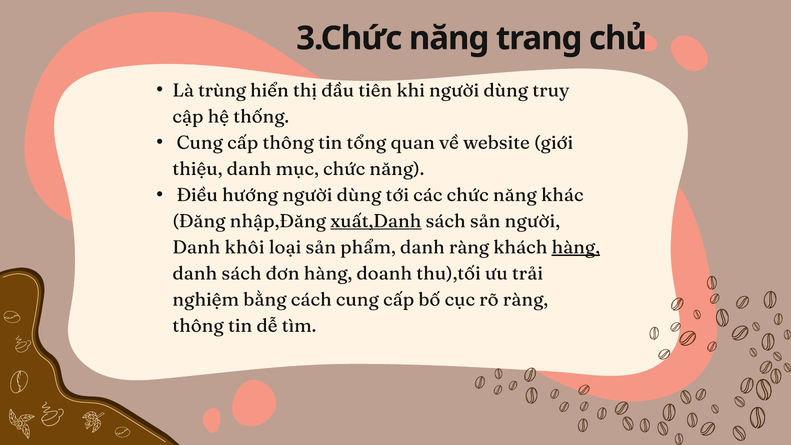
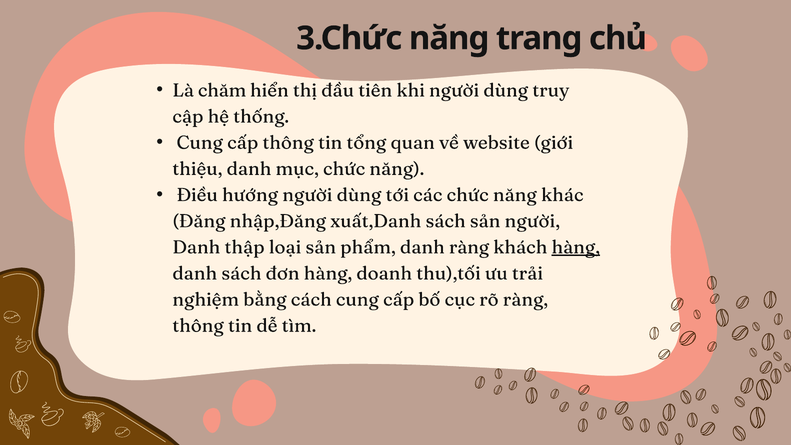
trùng: trùng -> chăm
xuất,Danh underline: present -> none
khôi: khôi -> thập
